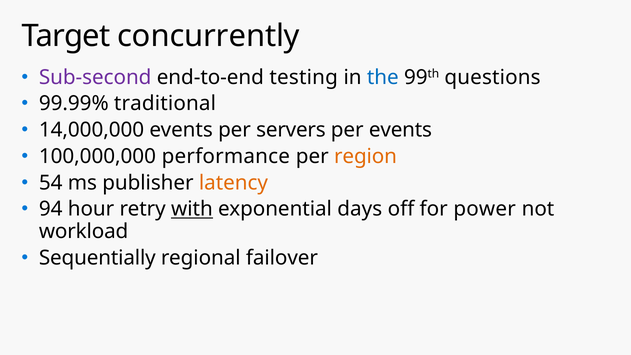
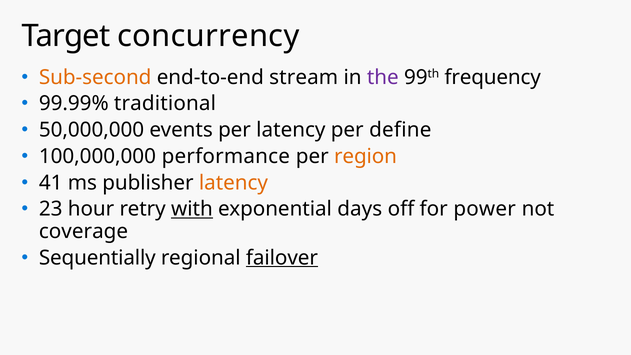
concurrently: concurrently -> concurrency
Sub-second colour: purple -> orange
testing: testing -> stream
the colour: blue -> purple
questions: questions -> frequency
14,000,000: 14,000,000 -> 50,000,000
per servers: servers -> latency
per events: events -> define
54: 54 -> 41
94: 94 -> 23
workload: workload -> coverage
failover underline: none -> present
